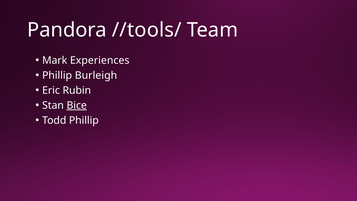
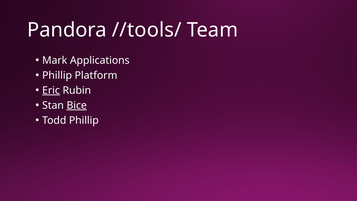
Experiences: Experiences -> Applications
Burleigh: Burleigh -> Platform
Eric underline: none -> present
